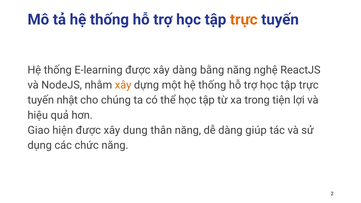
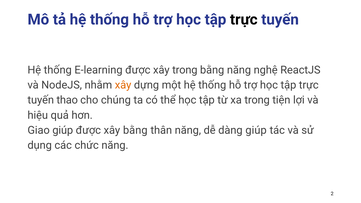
trực at (244, 20) colour: orange -> black
xây dàng: dàng -> trong
nhật: nhật -> thao
Giao hiện: hiện -> giúp
xây dung: dung -> bằng
